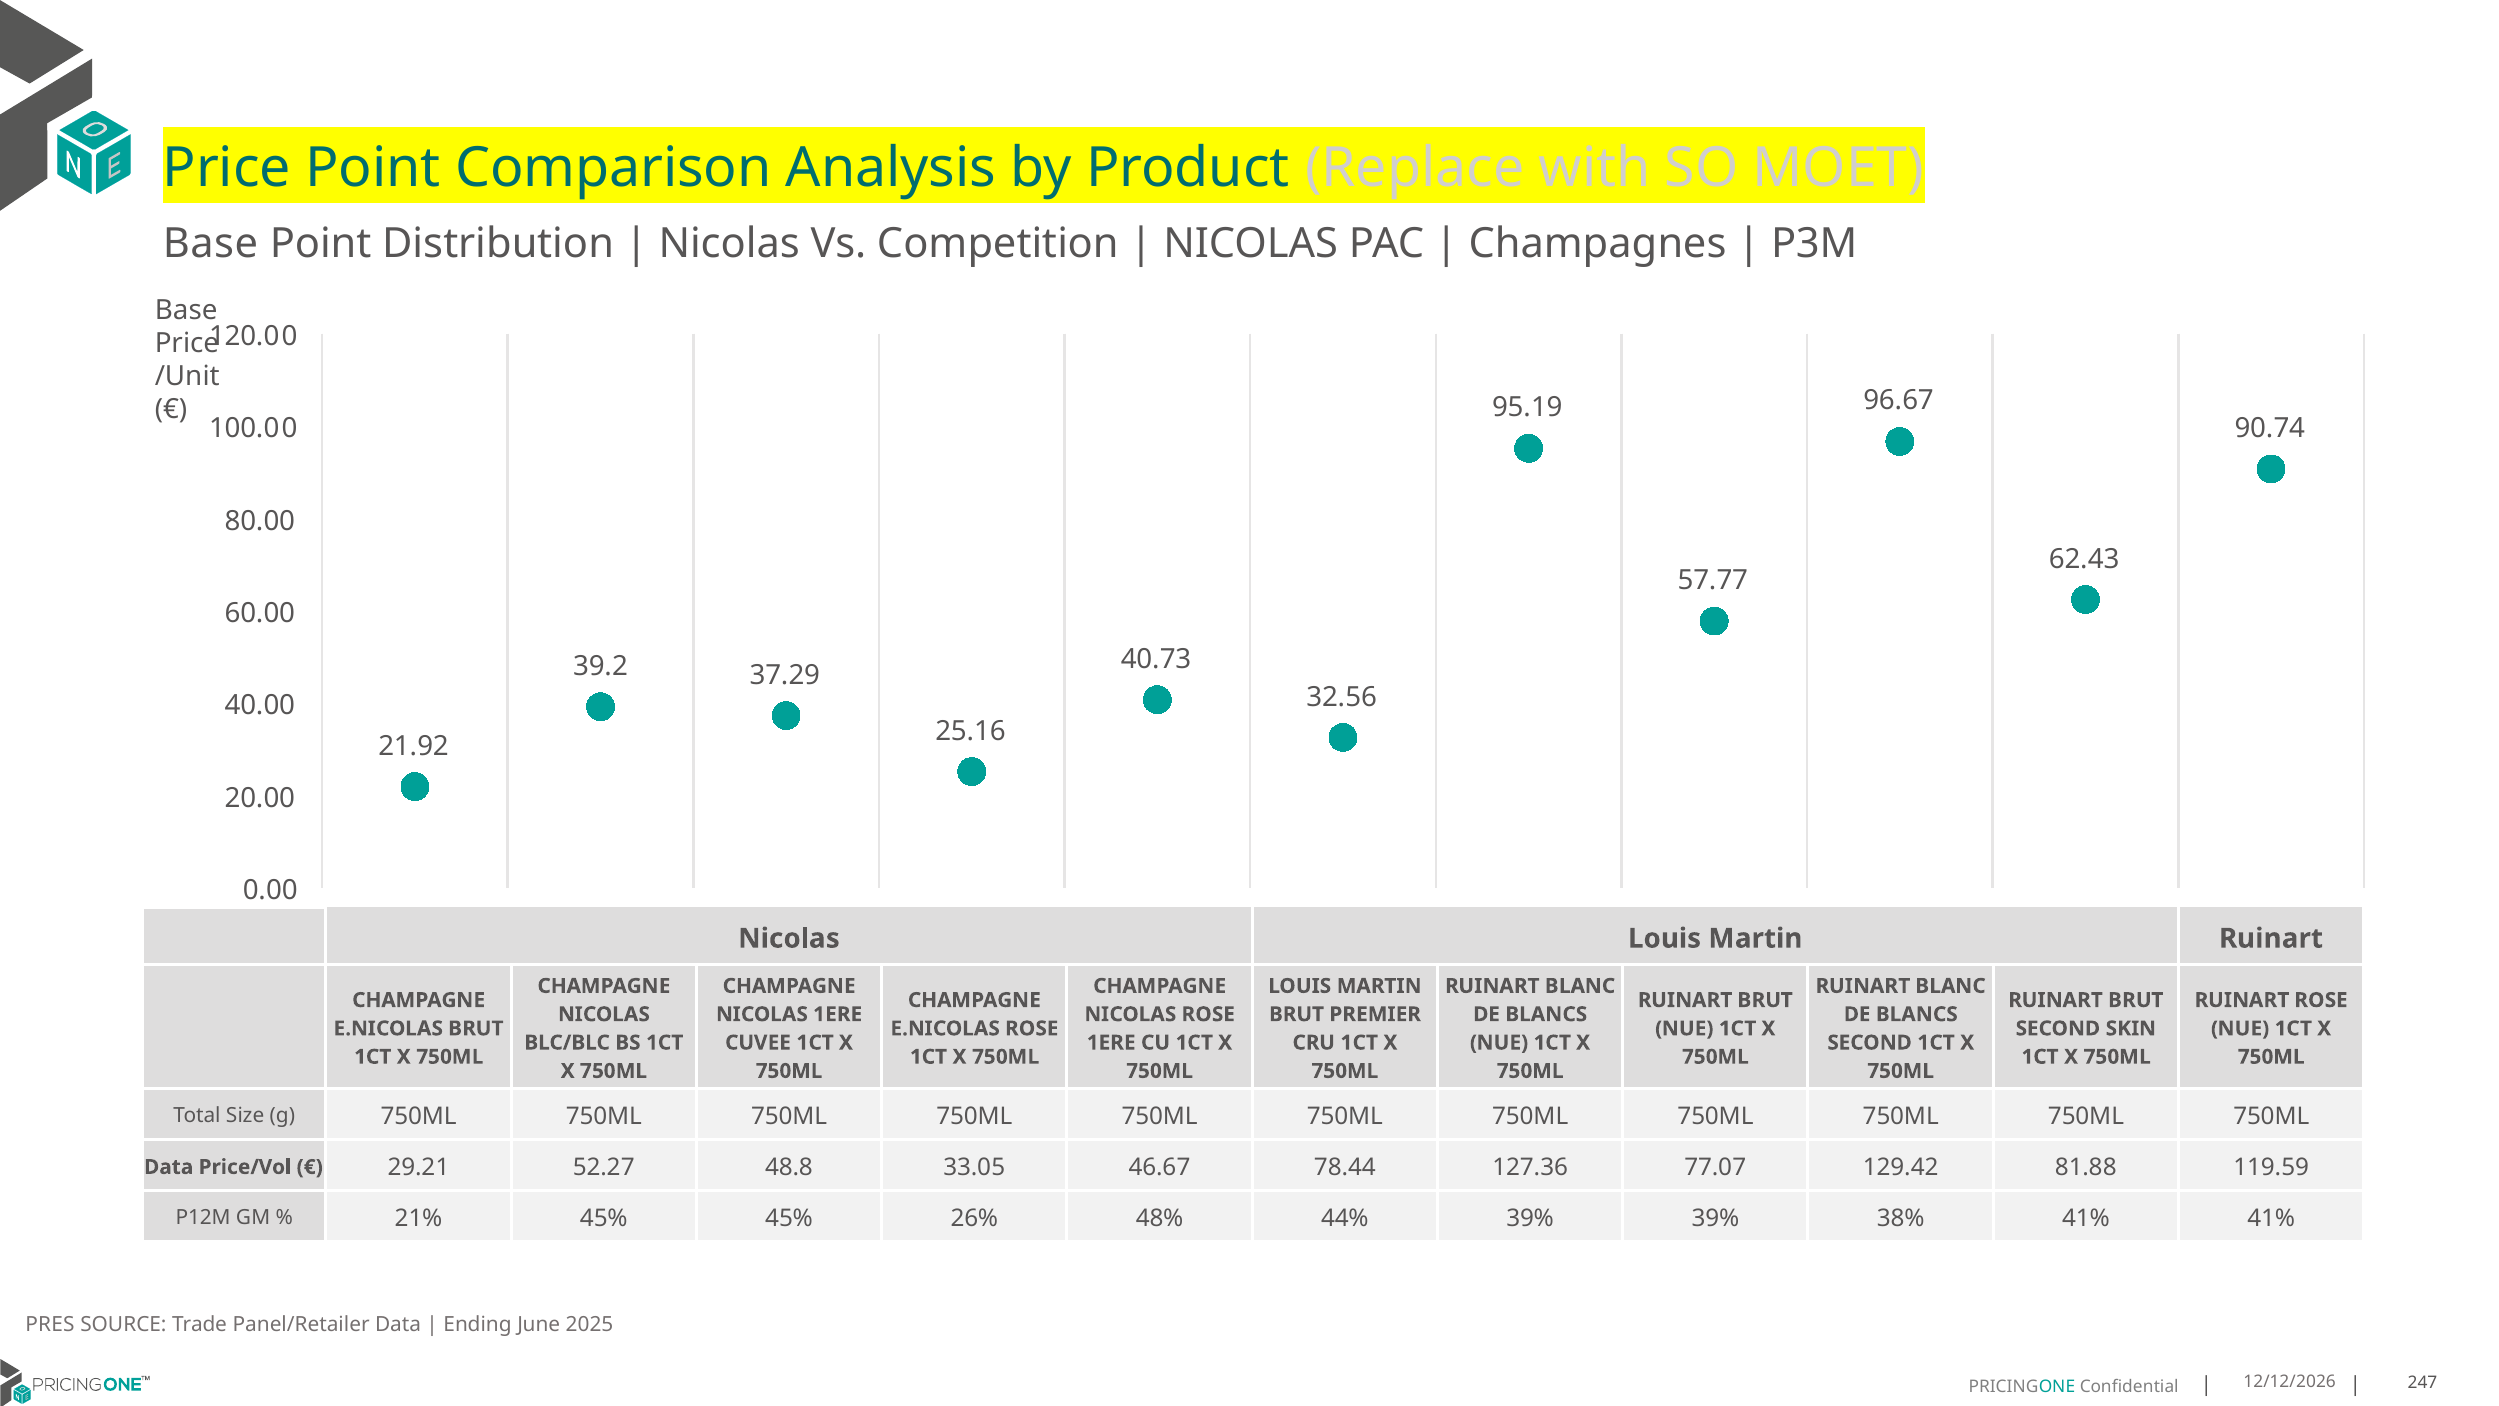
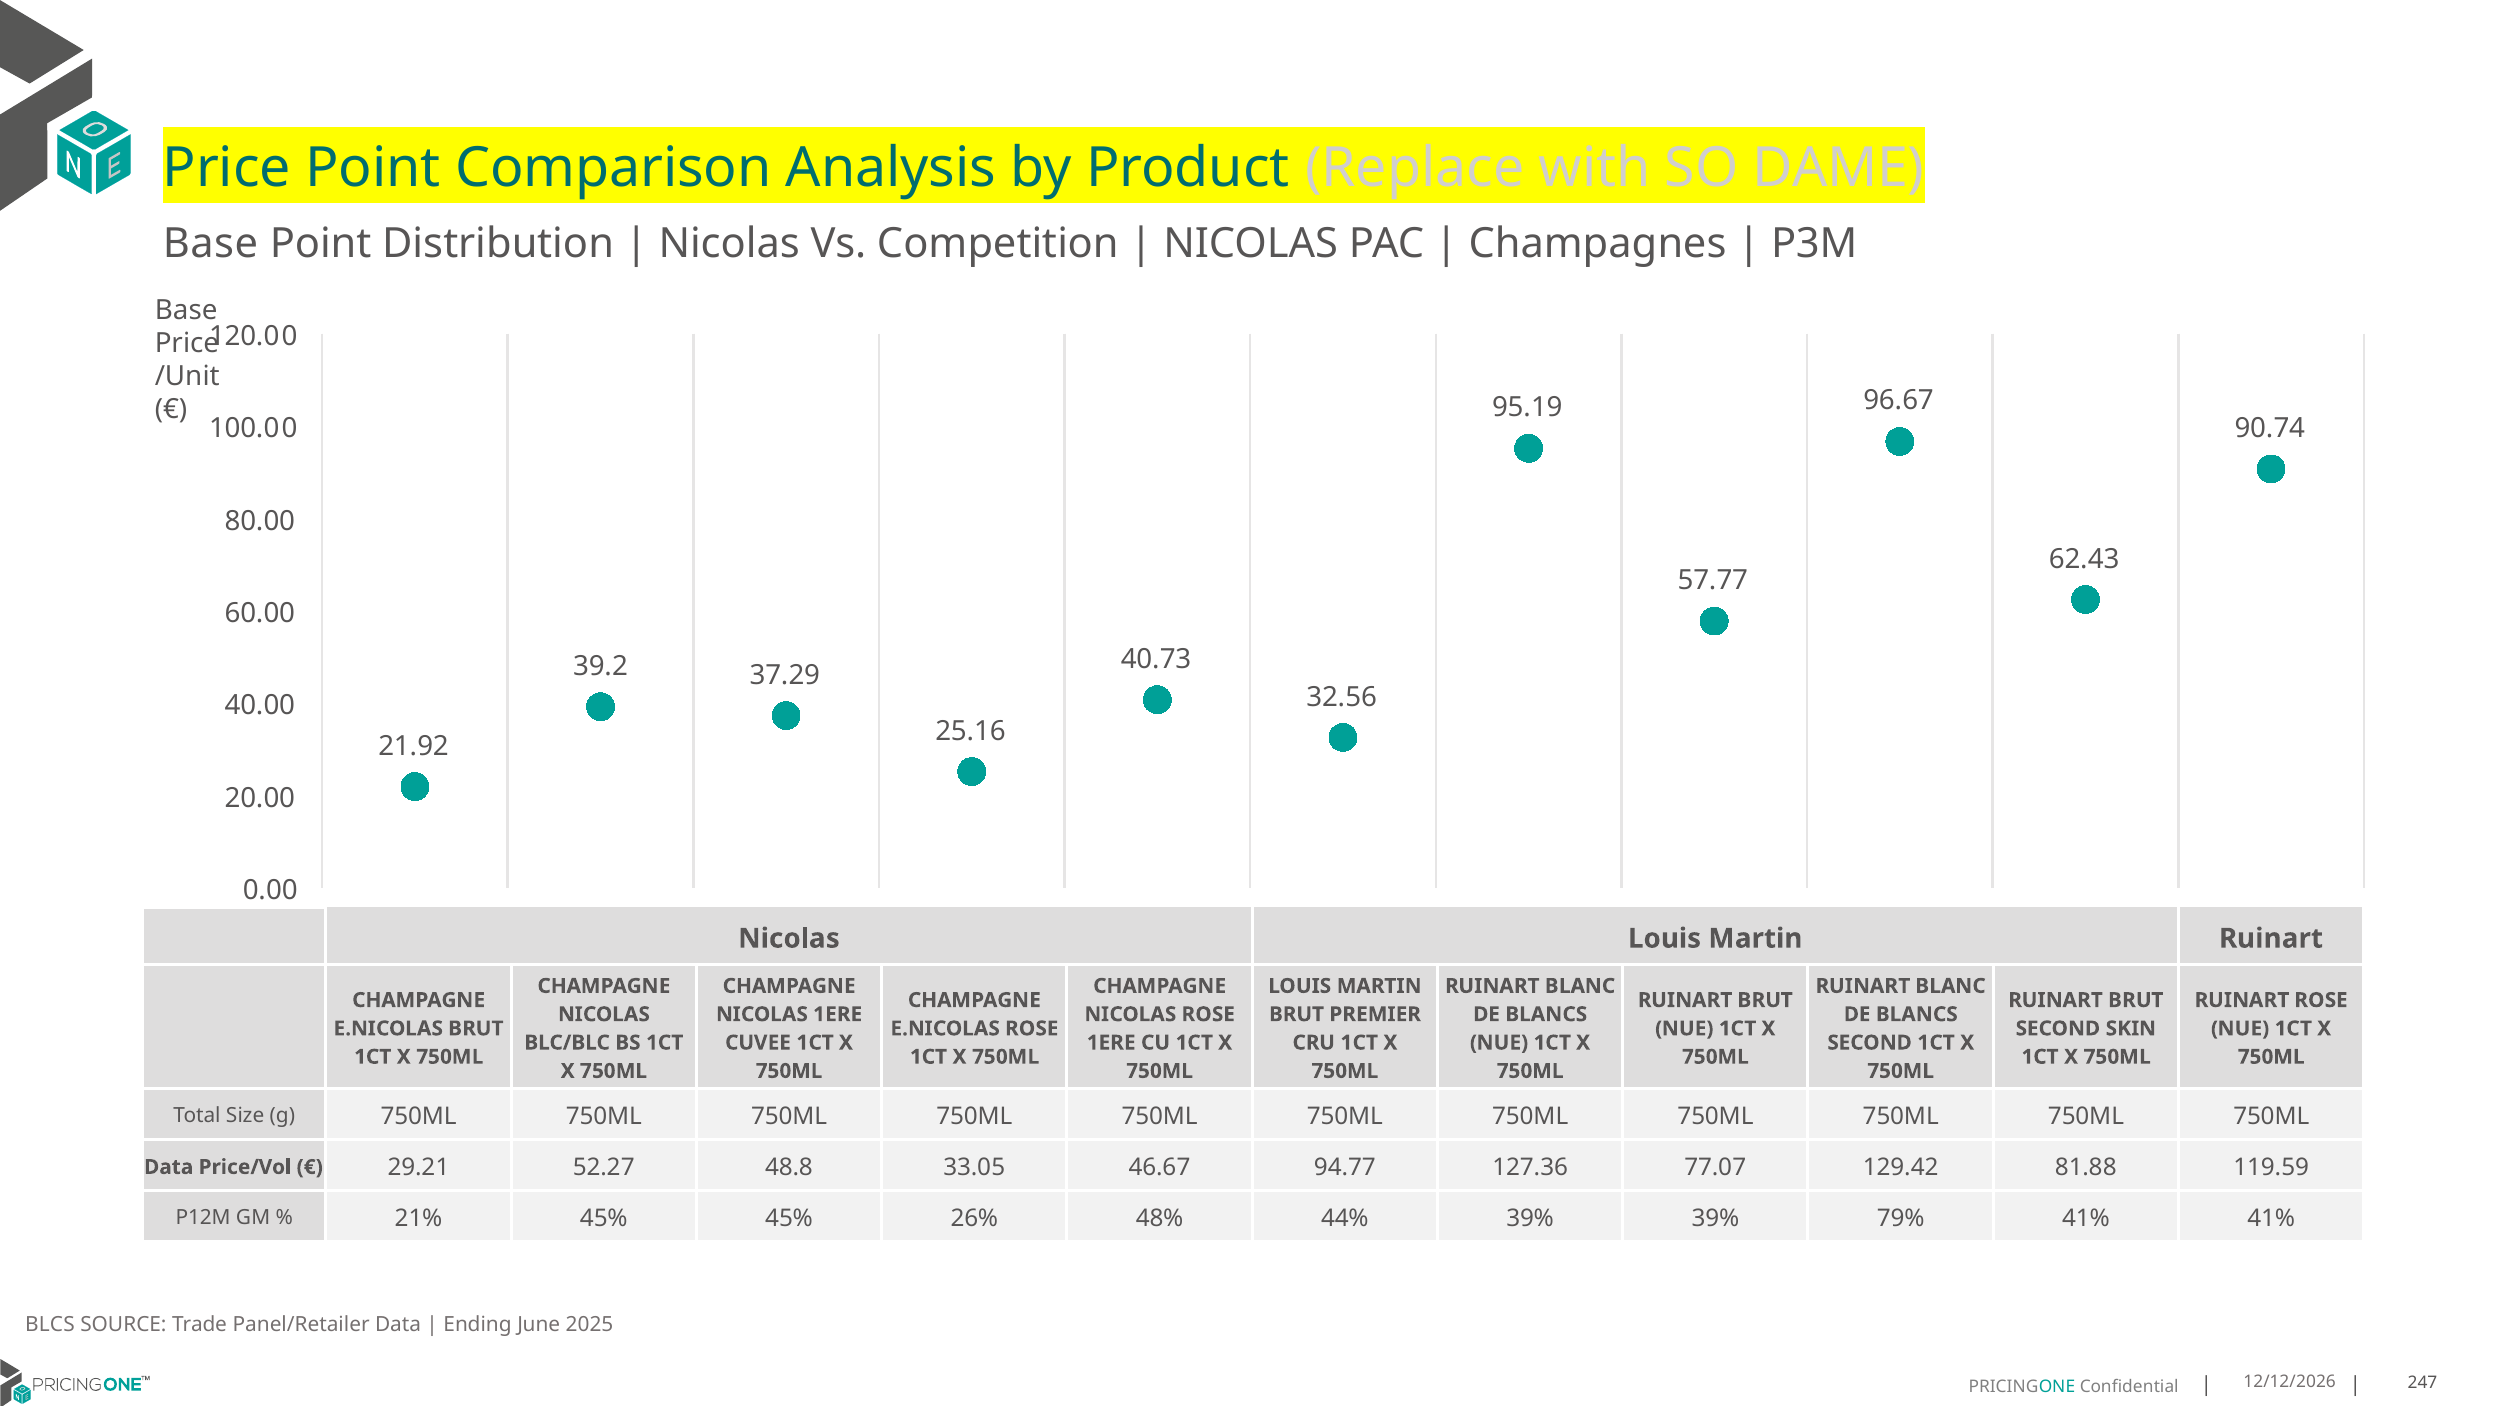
MOET: MOET -> DAME
78.44: 78.44 -> 94.77
38%: 38% -> 79%
PRES: PRES -> BLCS
